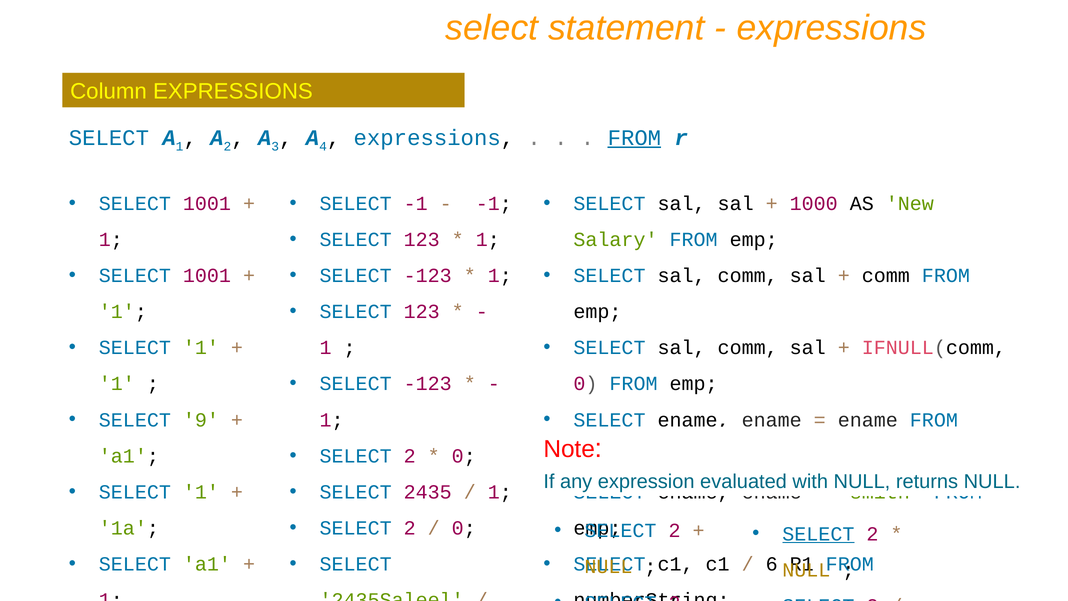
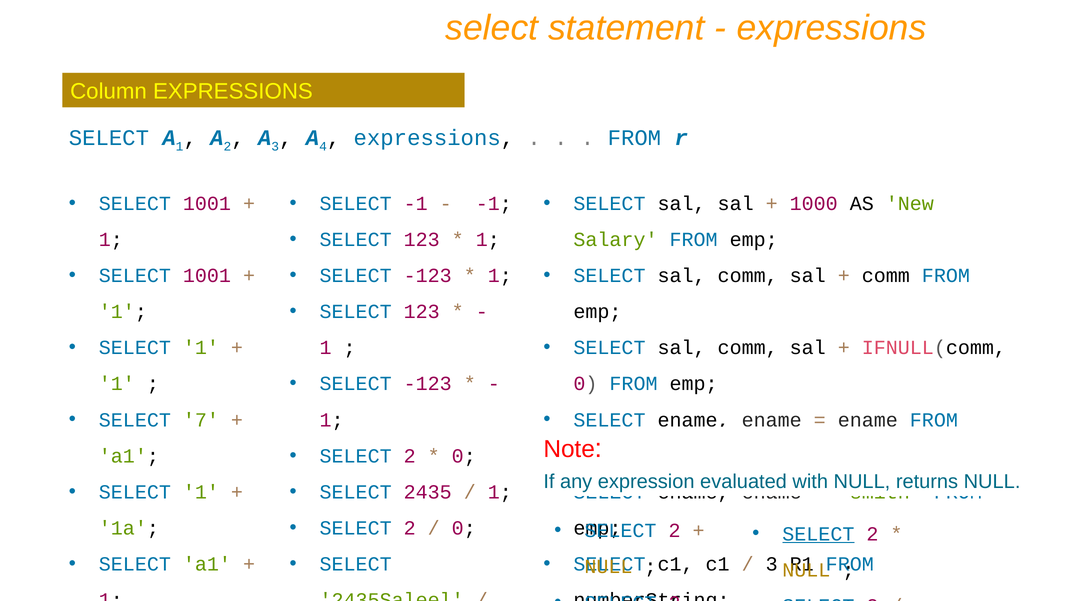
FROM at (634, 138) underline: present -> none
9: 9 -> 7
6 at (772, 564): 6 -> 3
